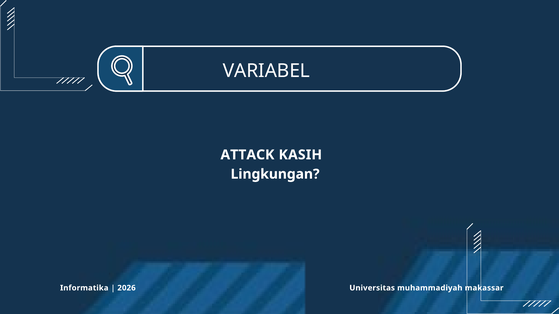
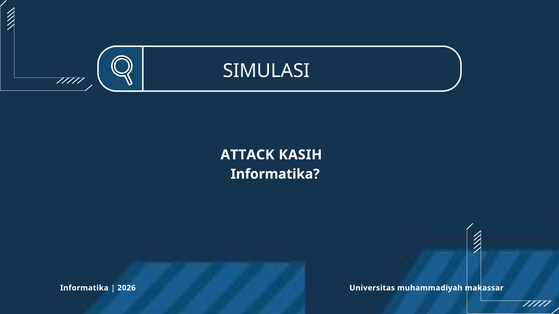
VARIABEL: VARIABEL -> SIMULASI
Lingkungan at (275, 174): Lingkungan -> Informatika
